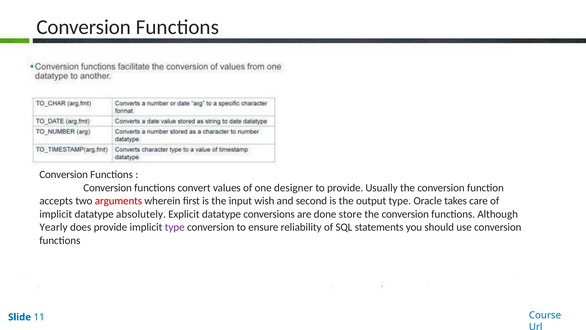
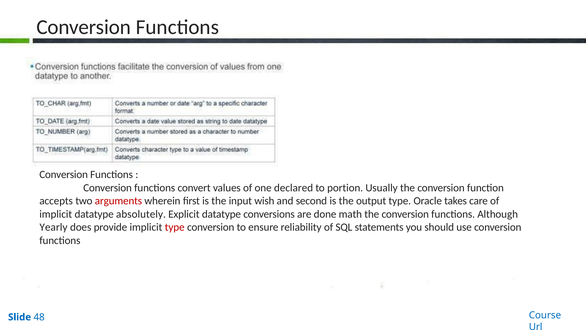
designer: designer -> declared
to provide: provide -> portion
store: store -> math
type at (175, 227) colour: purple -> red
11: 11 -> 48
